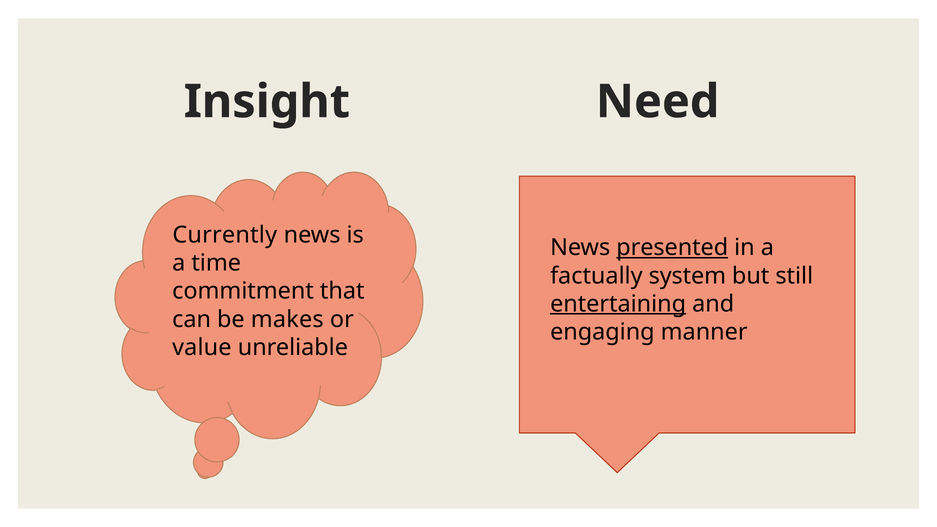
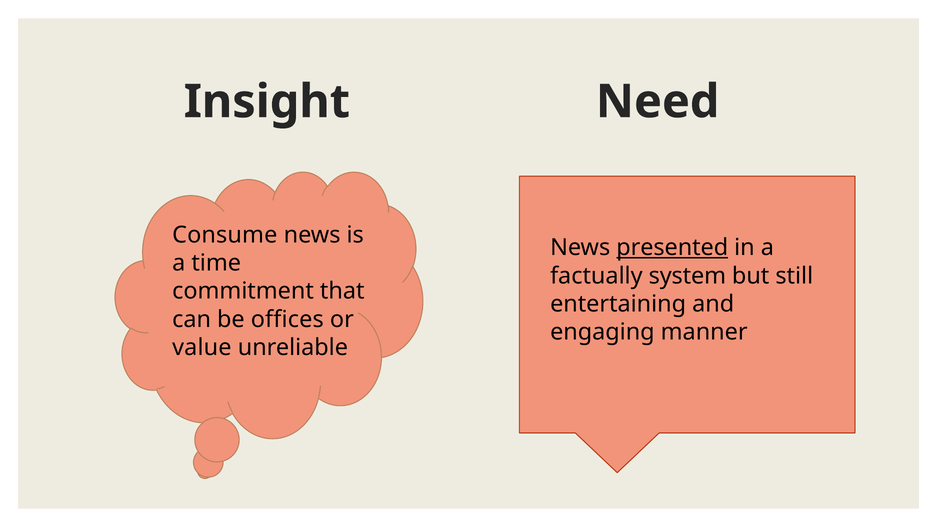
Currently: Currently -> Consume
entertaining underline: present -> none
makes: makes -> offices
